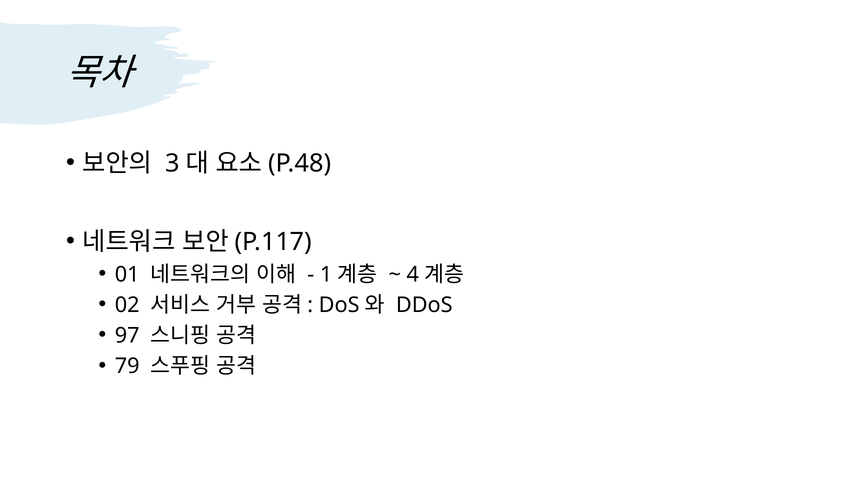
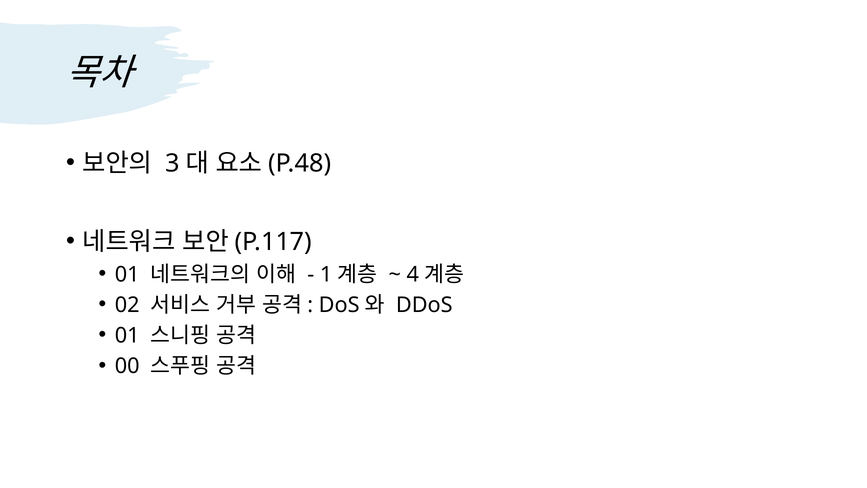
97 at (127, 335): 97 -> 01
79: 79 -> 00
